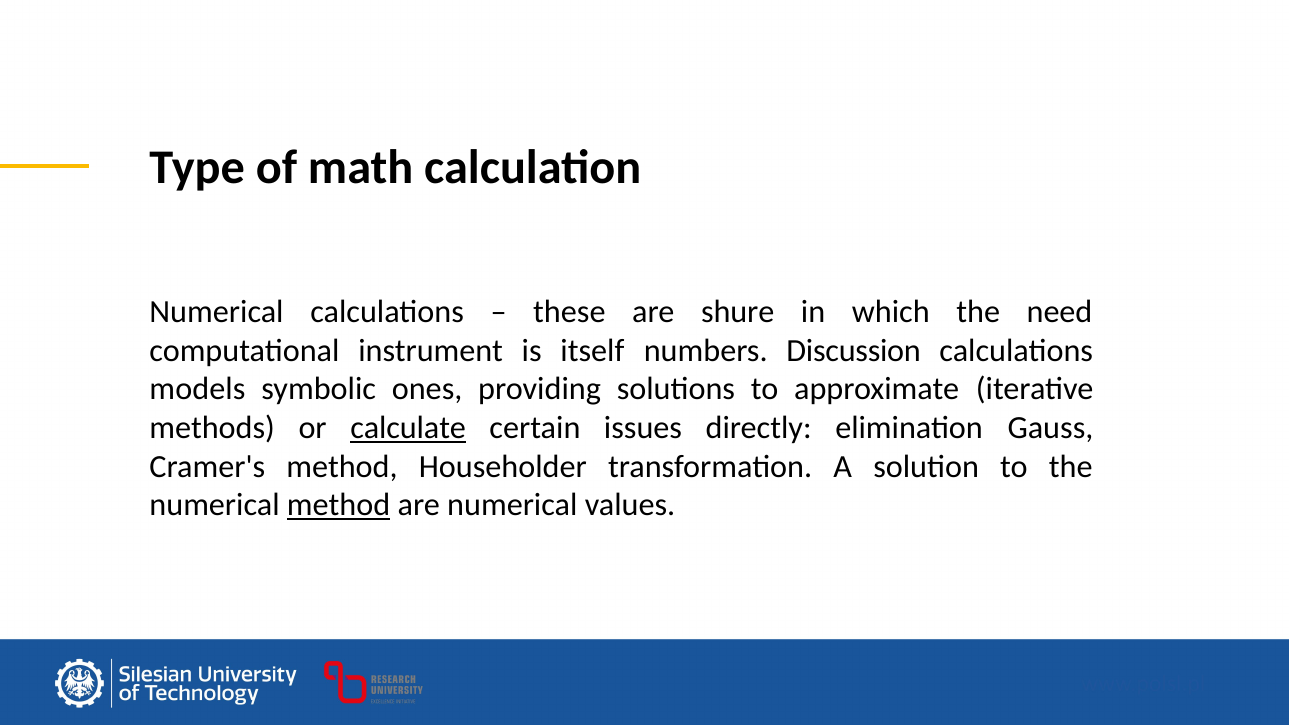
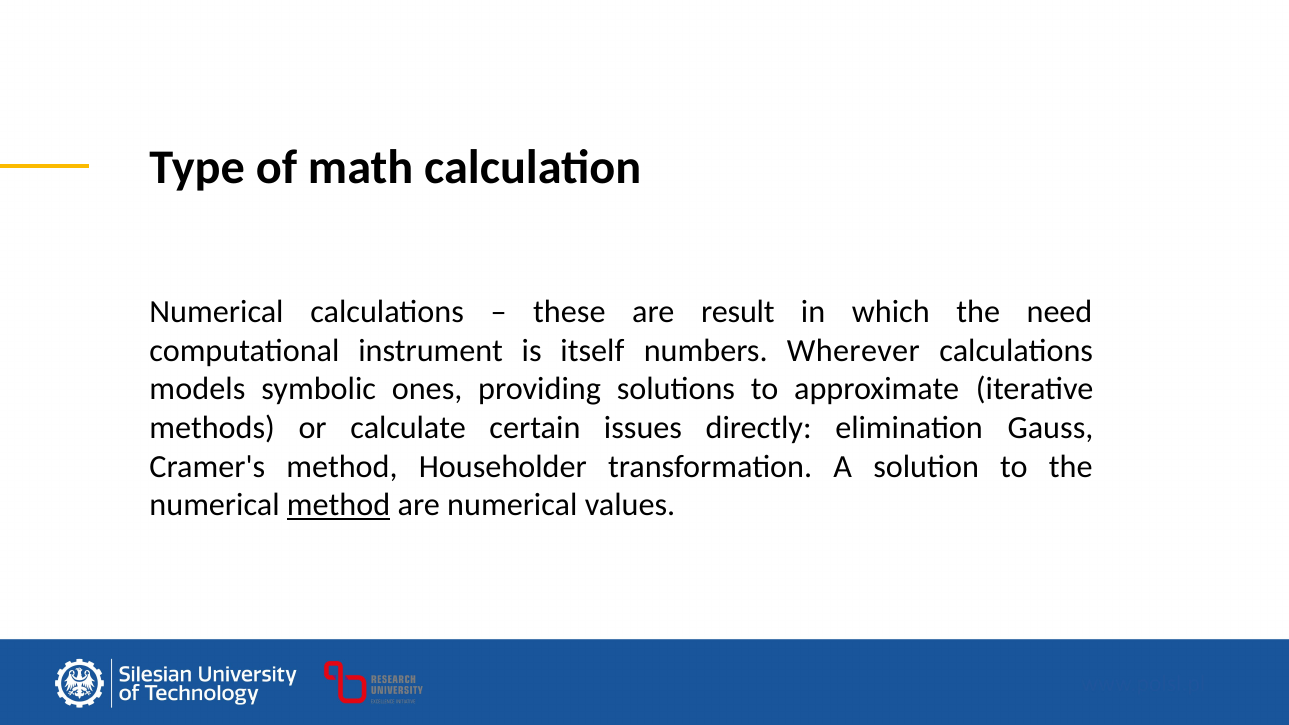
shure: shure -> result
Discussion: Discussion -> Wherever
calculate underline: present -> none
